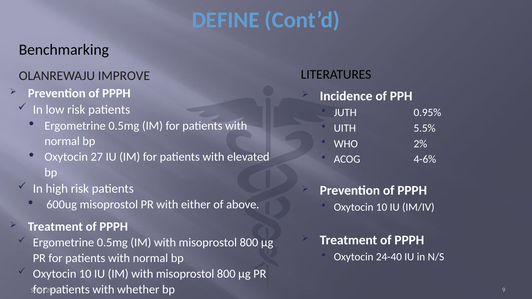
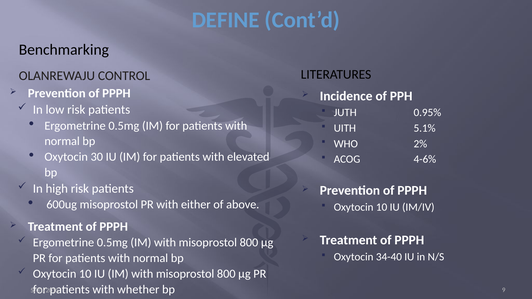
IMPROVE: IMPROVE -> CONTROL
5.5%: 5.5% -> 5.1%
27: 27 -> 30
24-40: 24-40 -> 34-40
